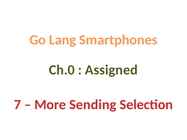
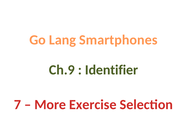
Ch.0: Ch.0 -> Ch.9
Assigned: Assigned -> Identifier
Sending: Sending -> Exercise
